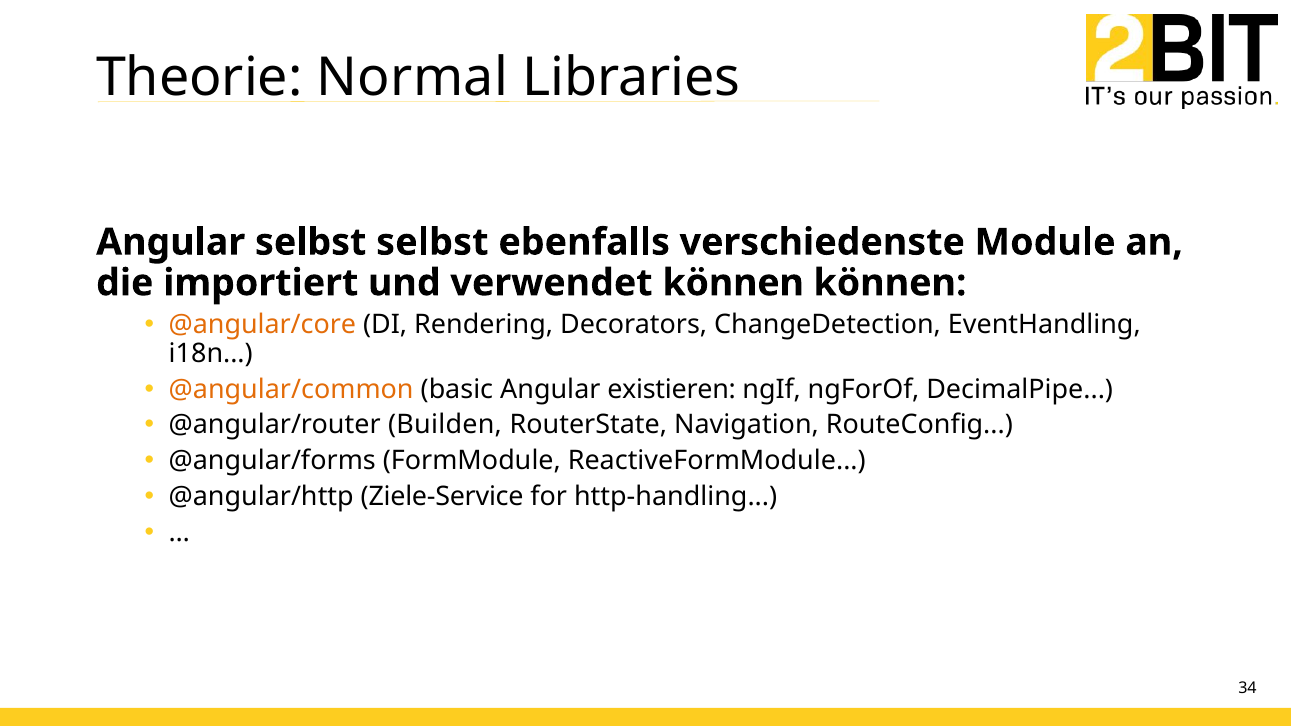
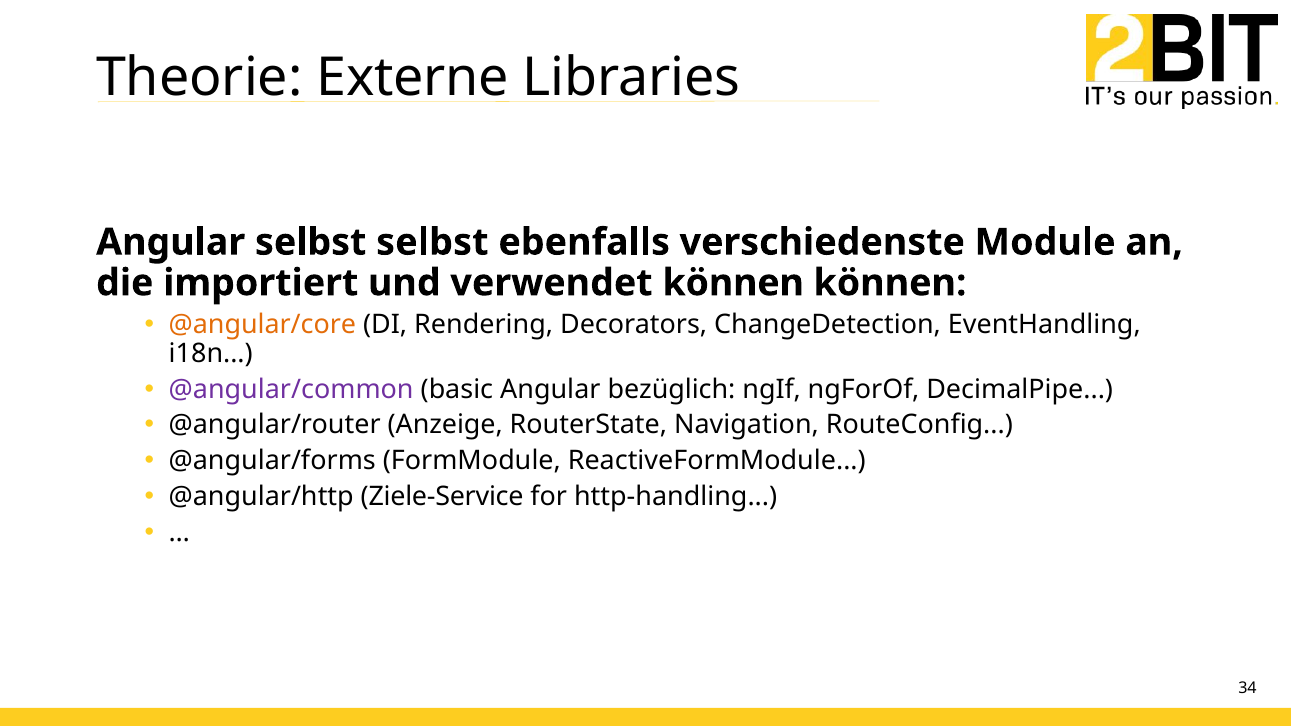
Normal: Normal -> Externe
@angular/common colour: orange -> purple
existieren: existieren -> bezüglich
Builden: Builden -> Anzeige
